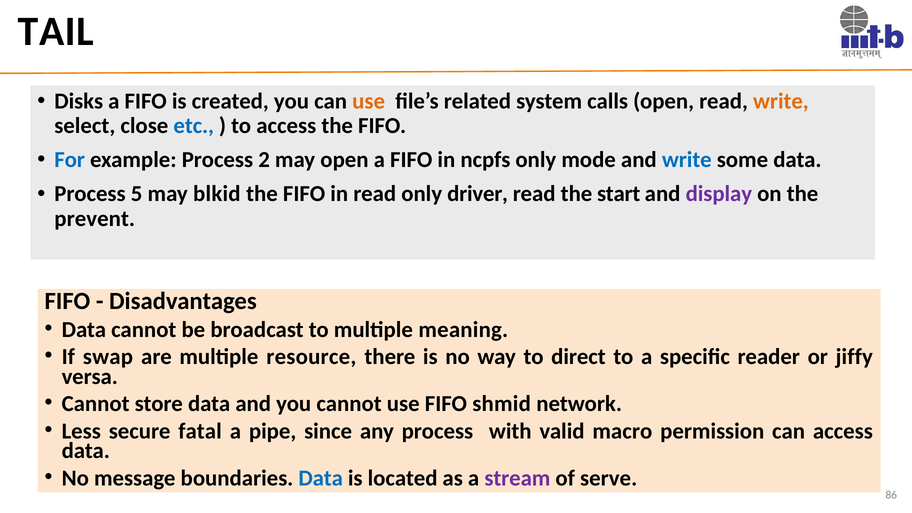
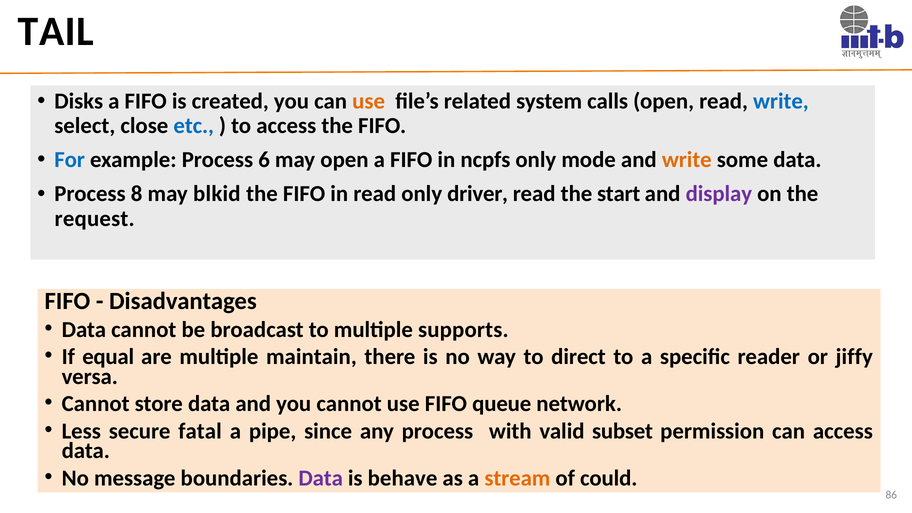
write at (781, 101) colour: orange -> blue
2: 2 -> 6
write at (687, 160) colour: blue -> orange
5: 5 -> 8
prevent: prevent -> request
meaning: meaning -> supports
swap: swap -> equal
resource: resource -> maintain
shmid: shmid -> queue
macro: macro -> subset
Data at (321, 478) colour: blue -> purple
located: located -> behave
stream colour: purple -> orange
serve: serve -> could
